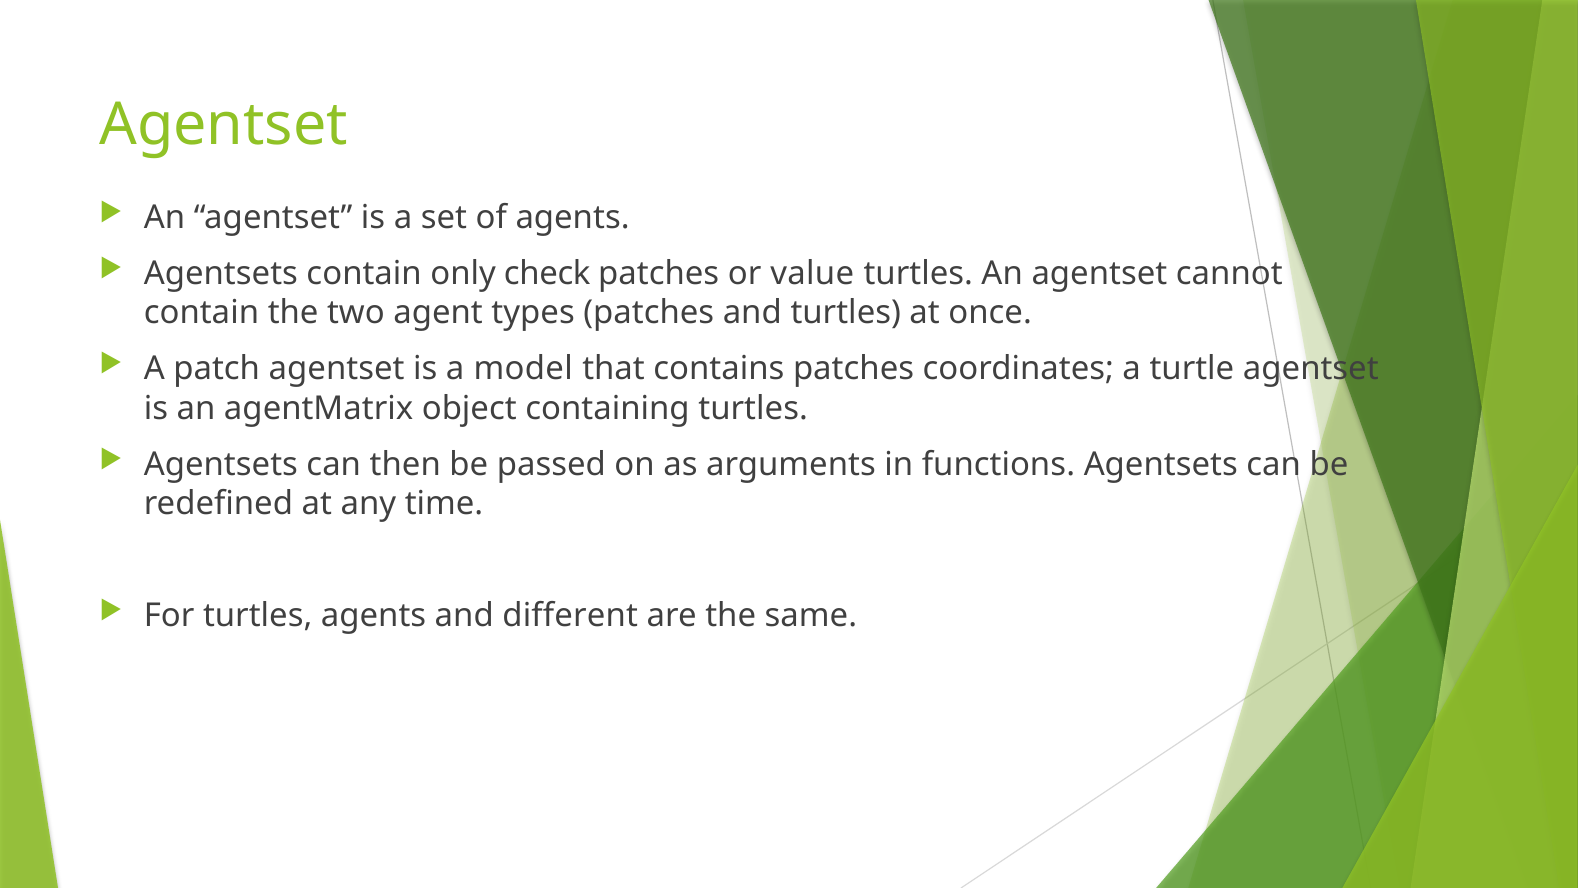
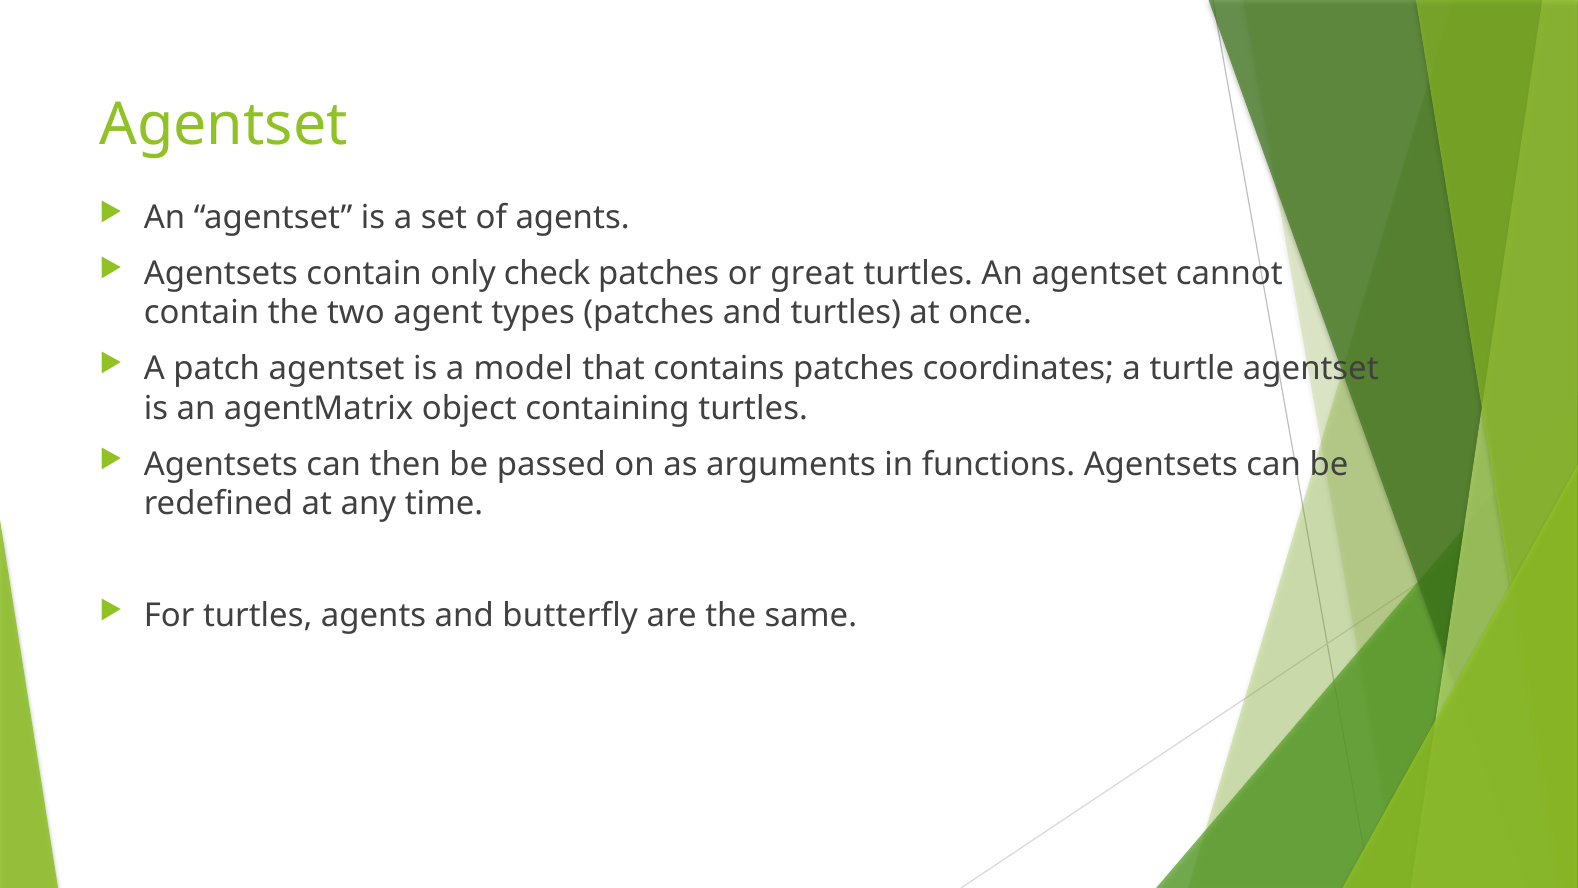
value: value -> great
different: different -> butterfly
